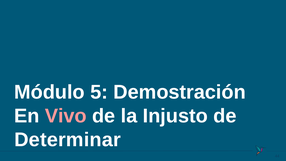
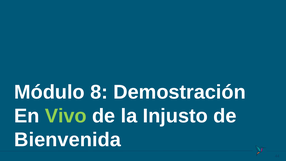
5: 5 -> 8
Vivo colour: pink -> light green
Determinar: Determinar -> Bienvenida
